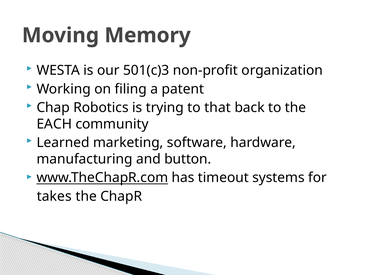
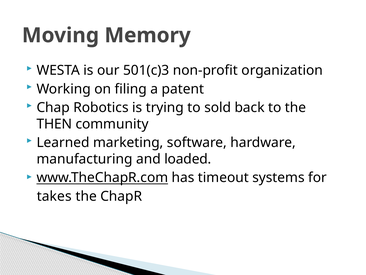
that: that -> sold
EACH: EACH -> THEN
button: button -> loaded
